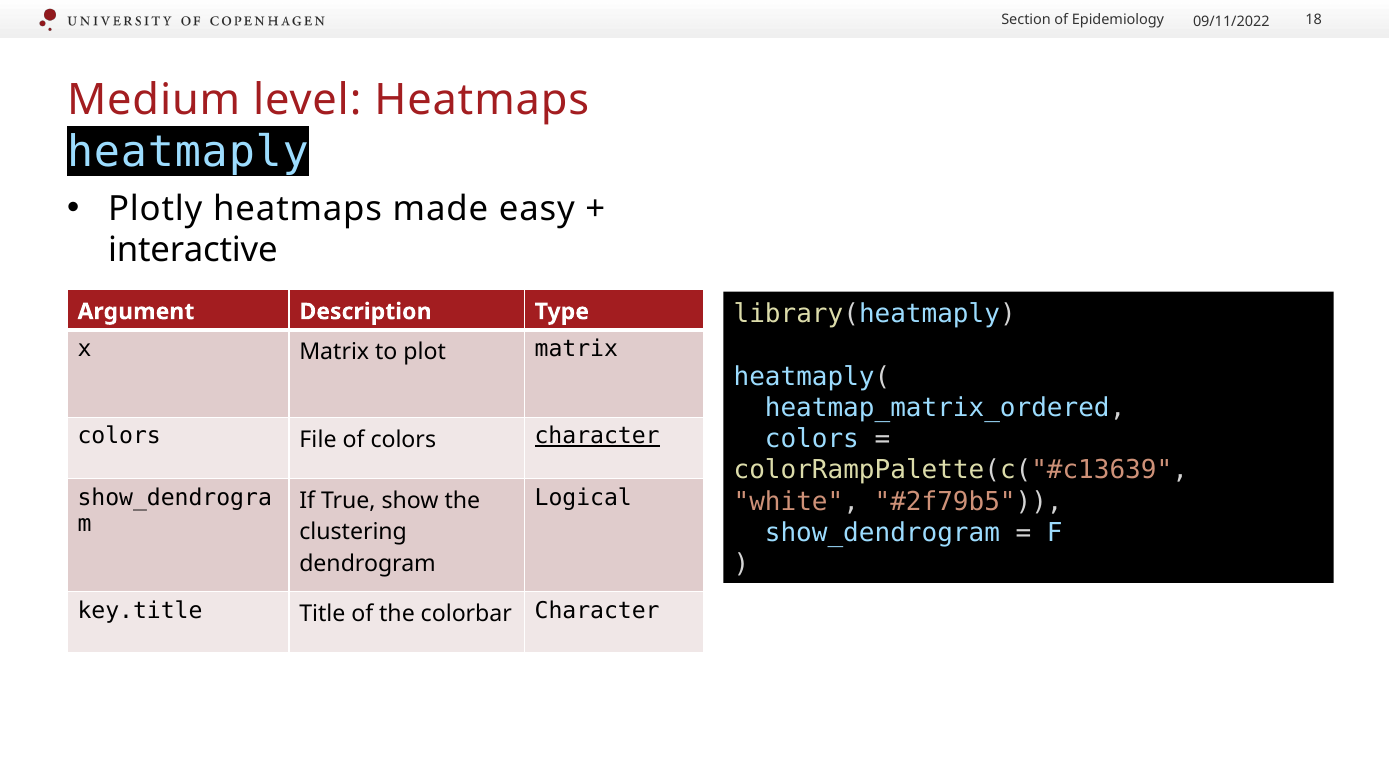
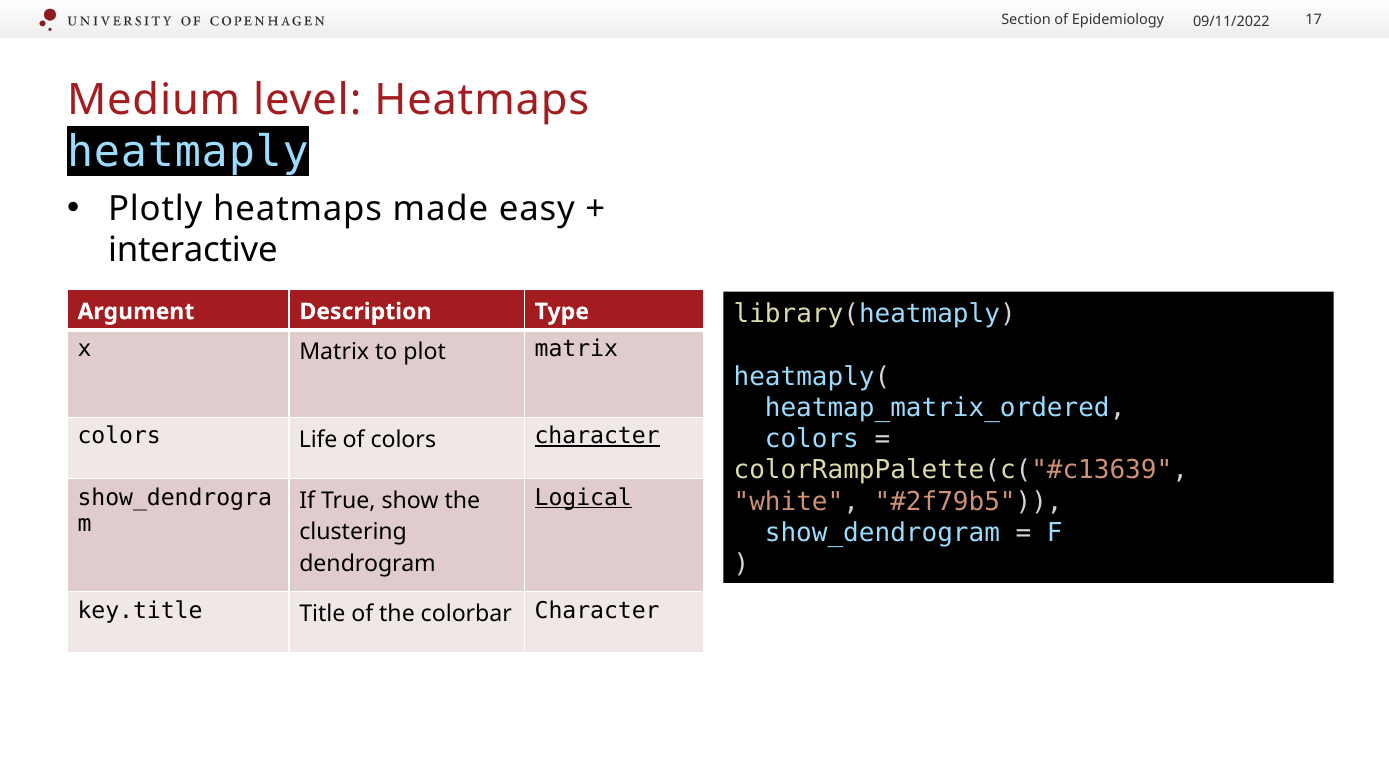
18: 18 -> 17
File: File -> Life
Logical underline: none -> present
